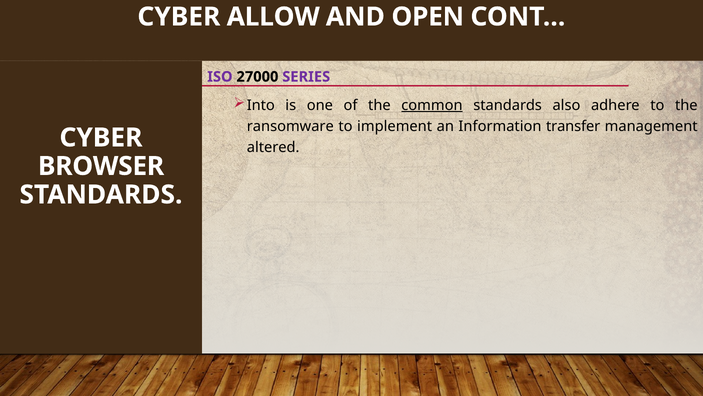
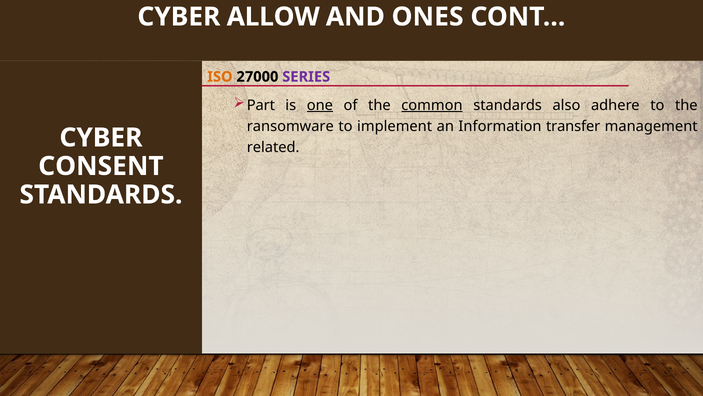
OPEN: OPEN -> ONES
ISO colour: purple -> orange
Into: Into -> Part
one underline: none -> present
altered: altered -> related
BROWSER: BROWSER -> CONSENT
